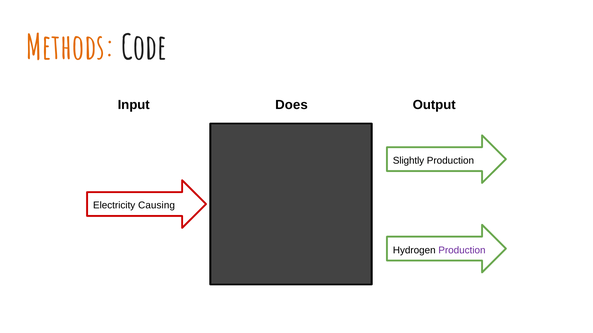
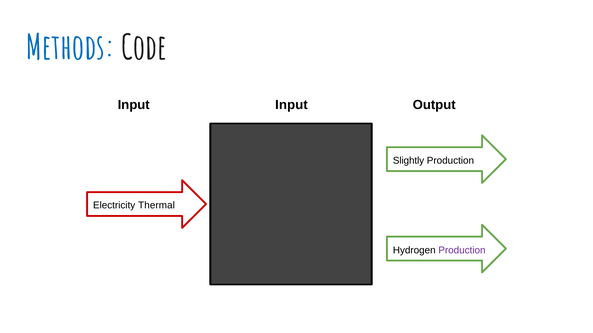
Methods colour: orange -> blue
Does at (291, 105): Does -> Input
Causing: Causing -> Thermal
